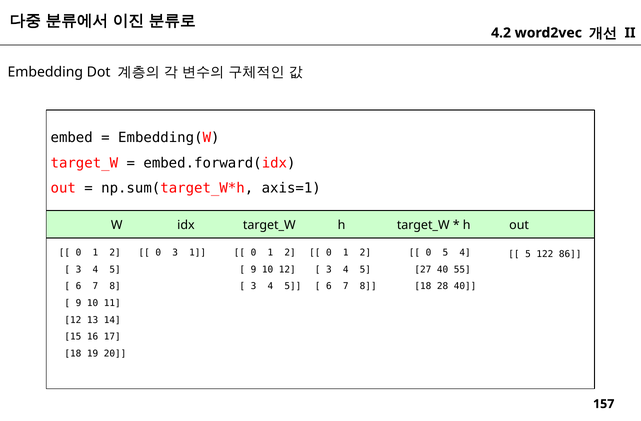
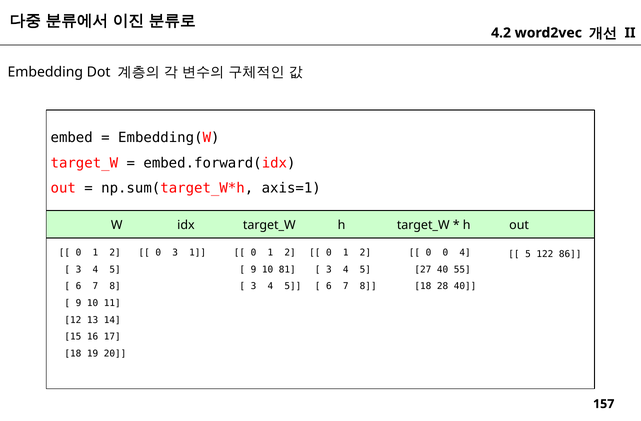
0 5: 5 -> 0
10 12: 12 -> 81
